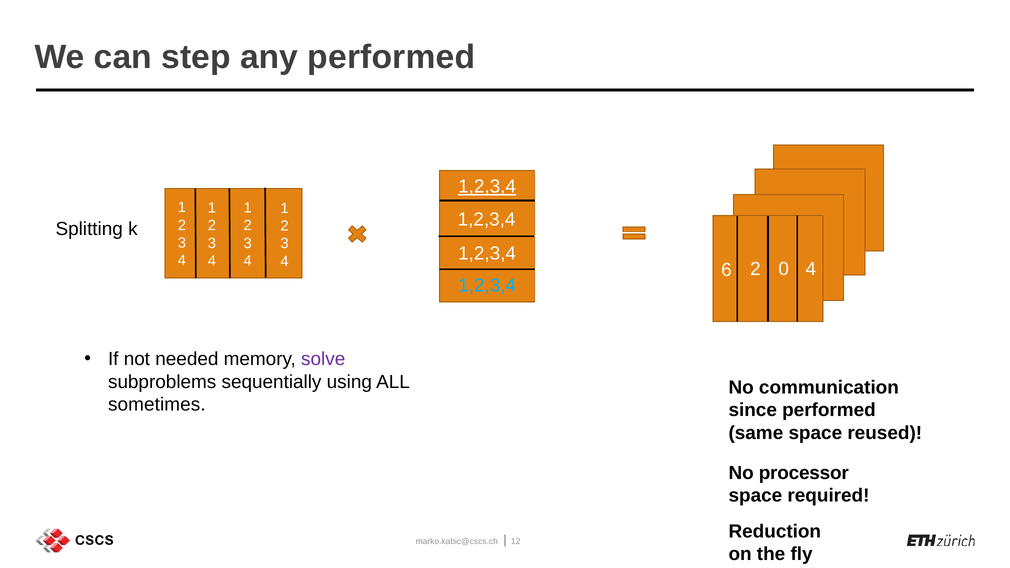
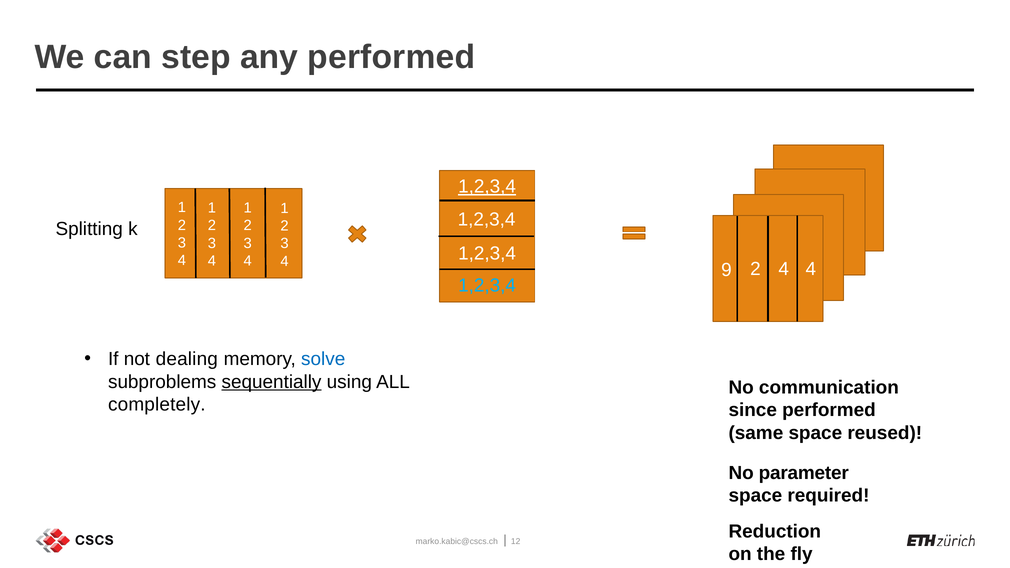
6: 6 -> 9
2 0: 0 -> 4
needed: needed -> dealing
solve colour: purple -> blue
sequentially underline: none -> present
sometimes: sometimes -> completely
processor: processor -> parameter
